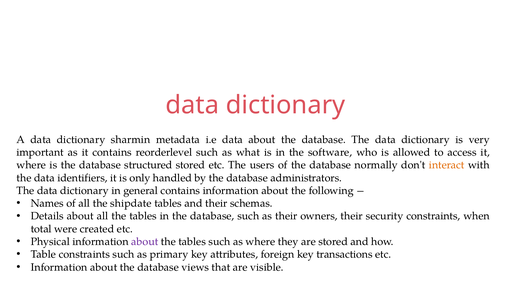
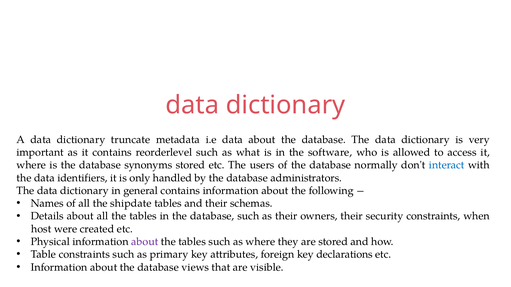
sharmin: sharmin -> truncate
structured: structured -> synonyms
interact colour: orange -> blue
total: total -> host
transactions: transactions -> declarations
